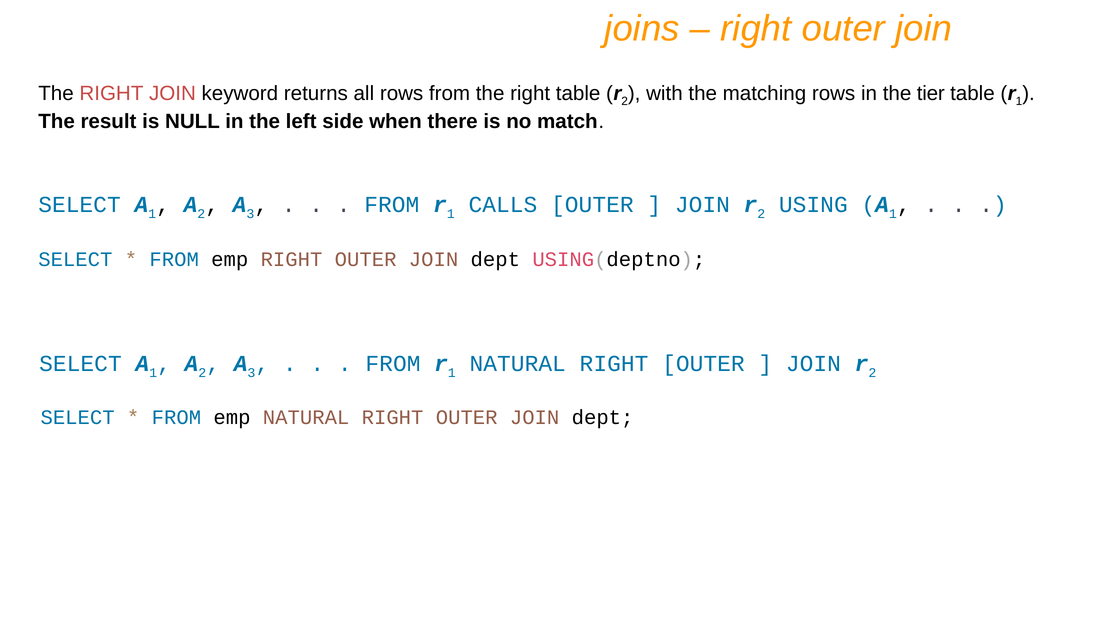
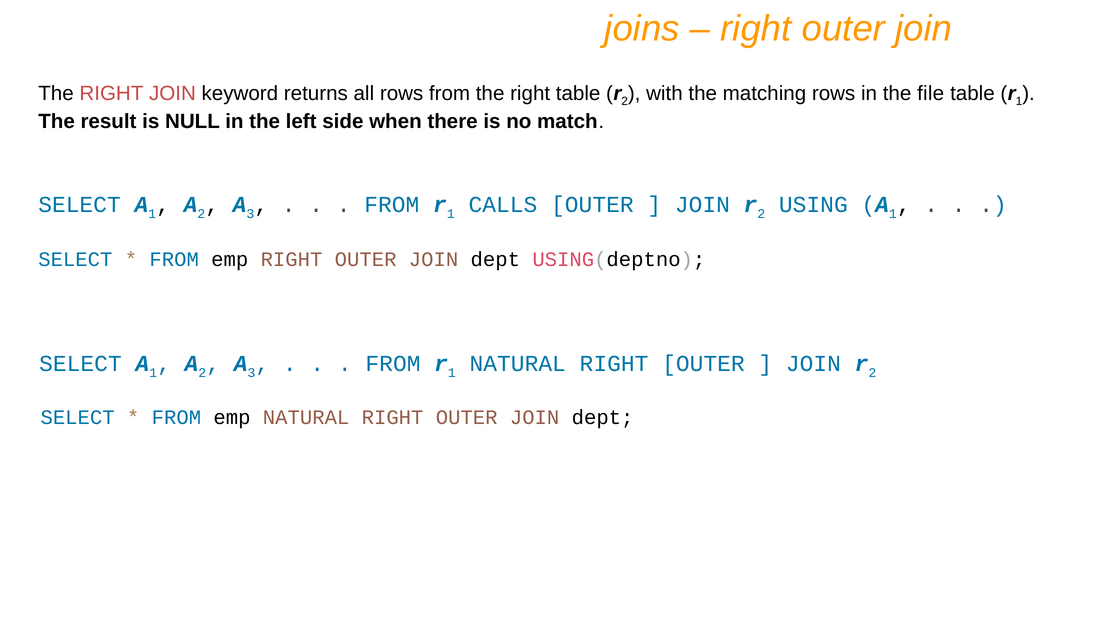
tier: tier -> file
